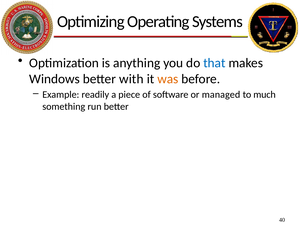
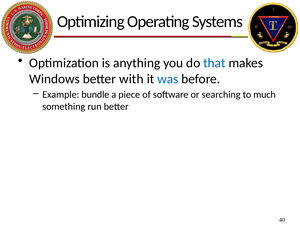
was colour: orange -> blue
readily: readily -> bundle
managed: managed -> searching
